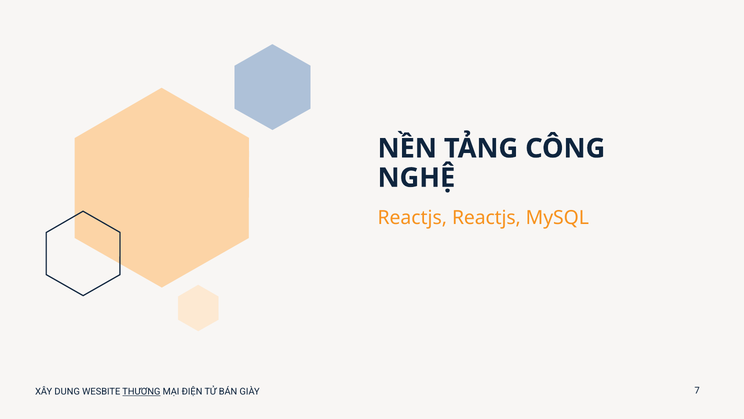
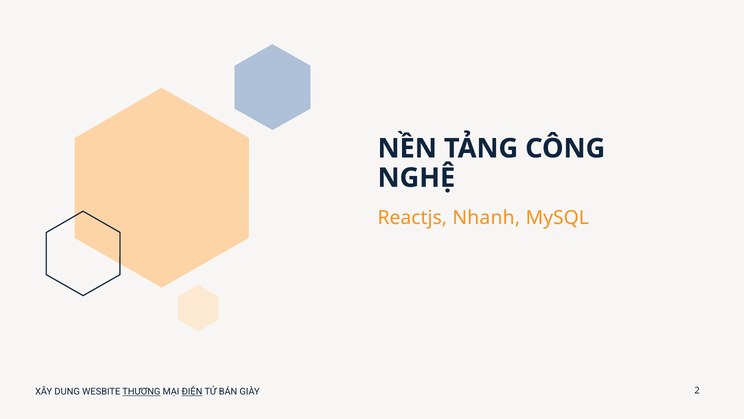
Reactjs Reactjs: Reactjs -> Nhanh
ĐIỆN underline: none -> present
7: 7 -> 2
